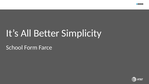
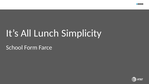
Better: Better -> Lunch
